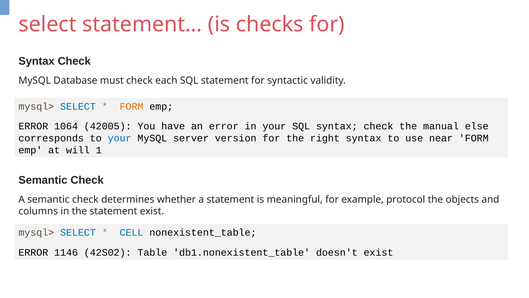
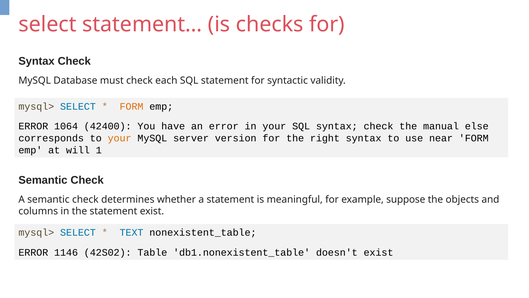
42005: 42005 -> 42400
your at (120, 138) colour: blue -> orange
protocol: protocol -> suppose
CELL: CELL -> TEXT
